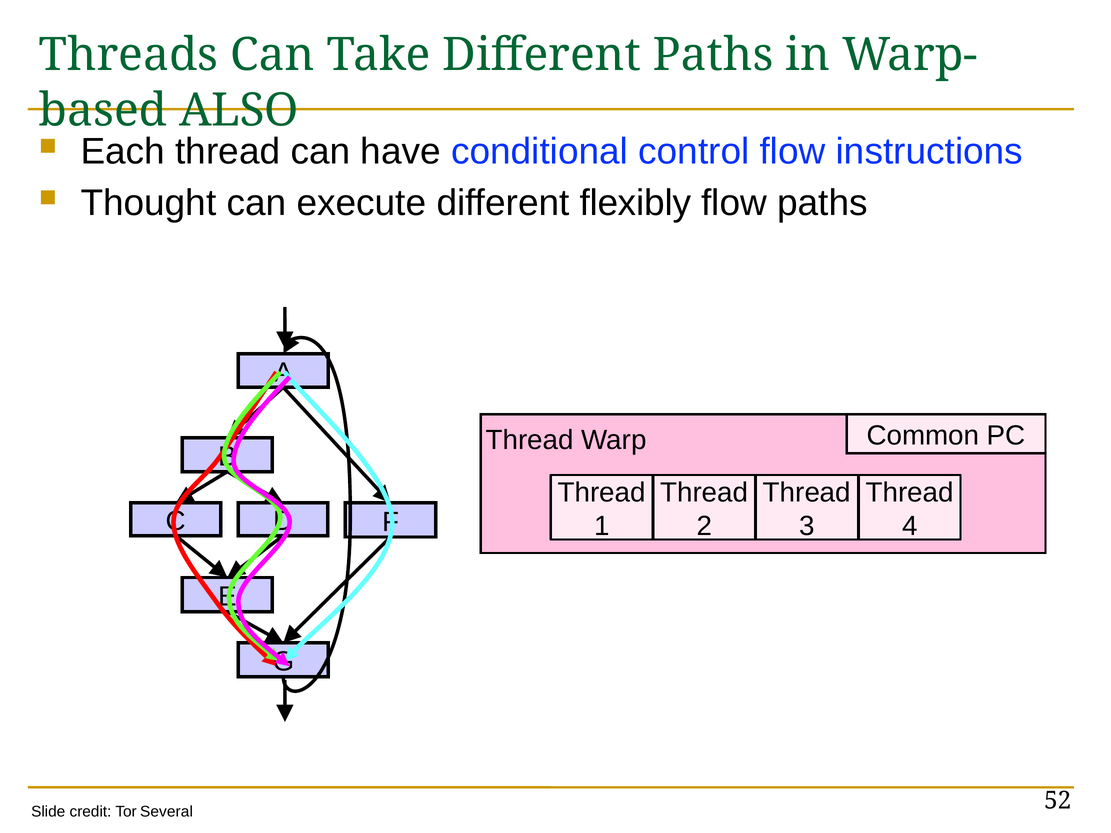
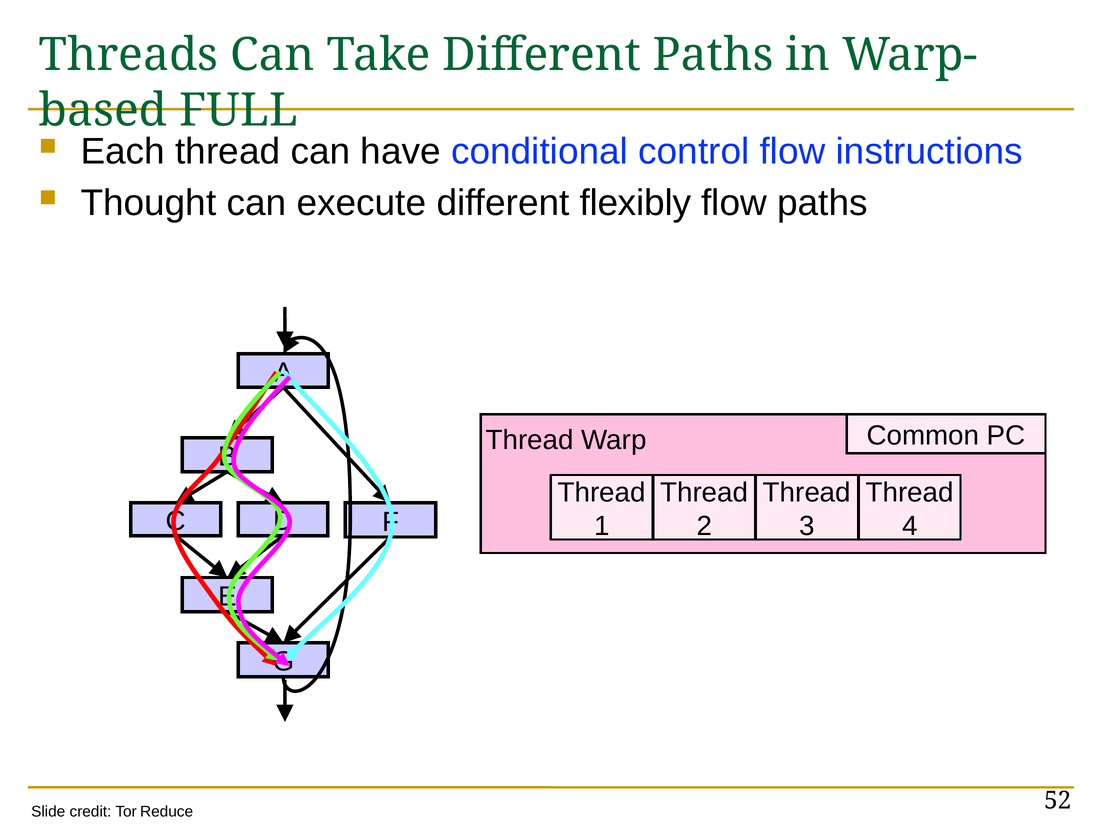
ALSO: ALSO -> FULL
Several: Several -> Reduce
